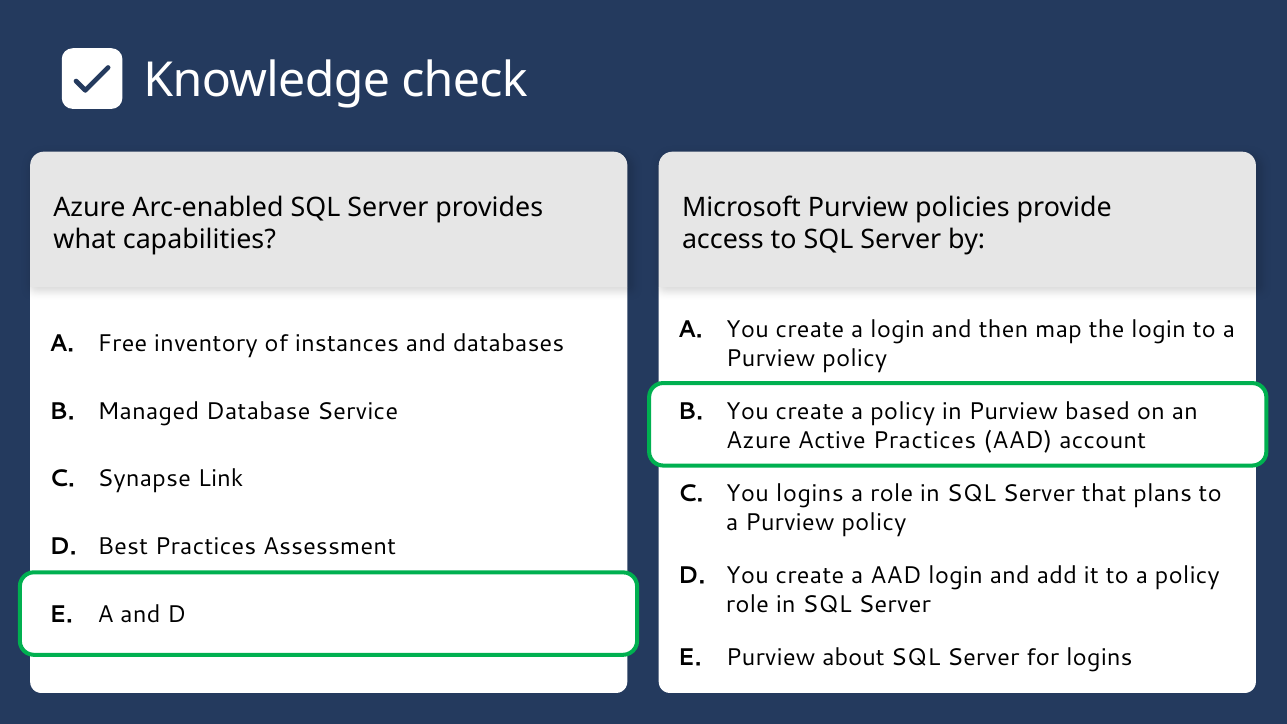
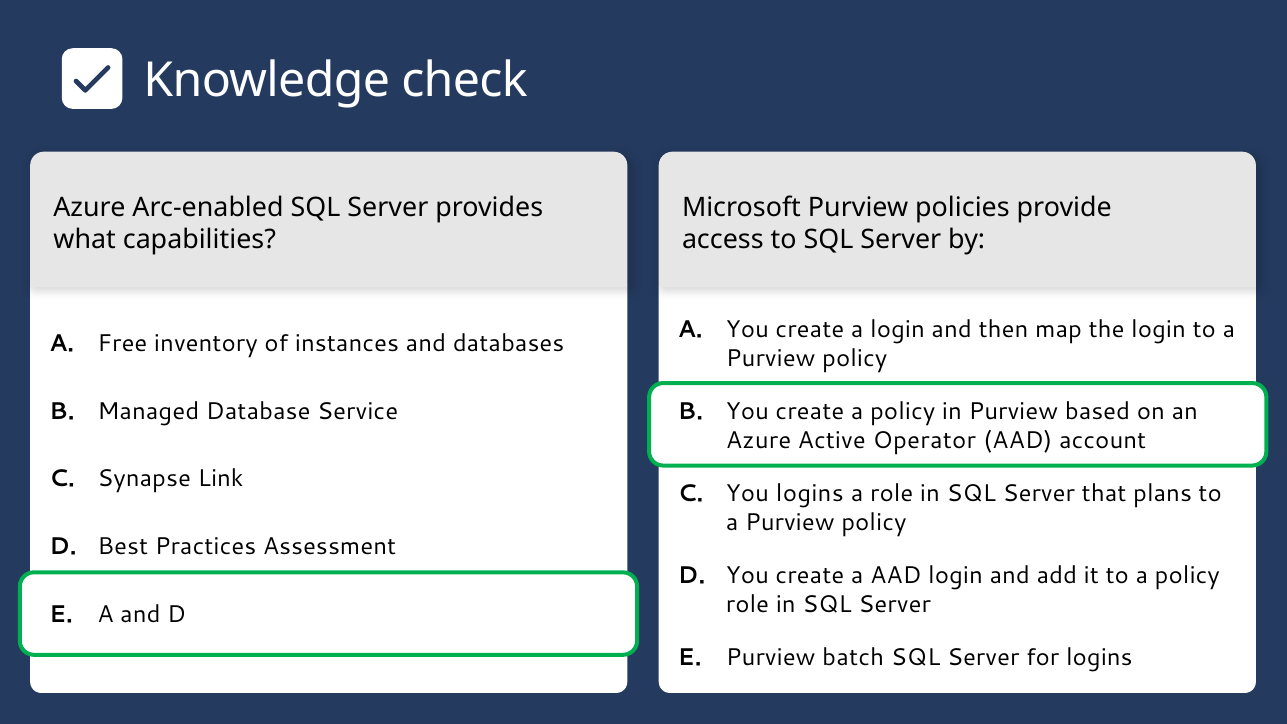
Active Practices: Practices -> Operator
about: about -> batch
